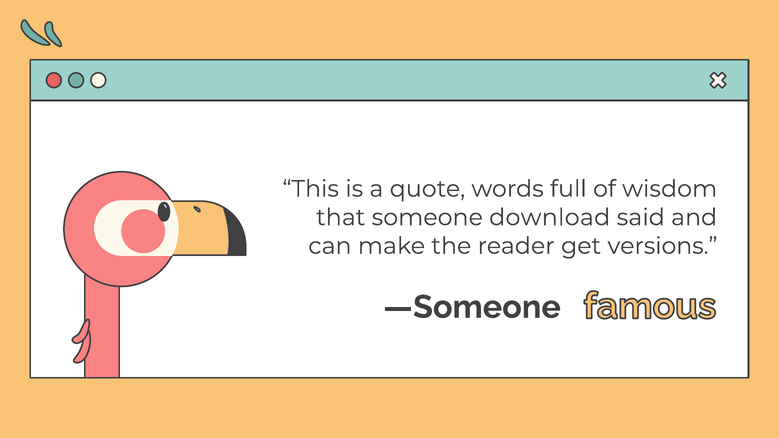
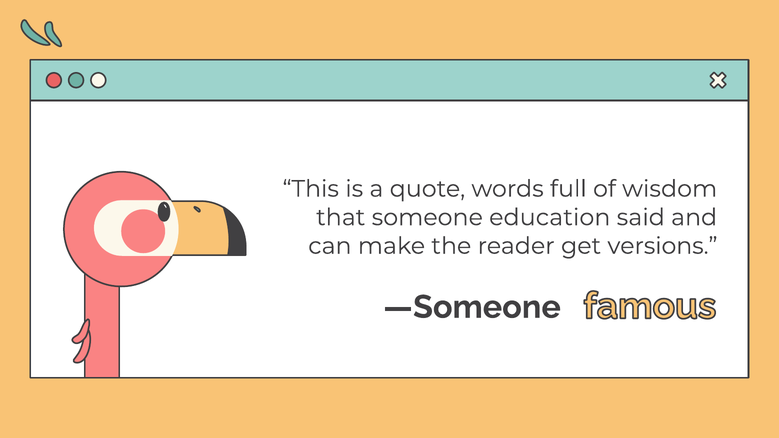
download: download -> education
